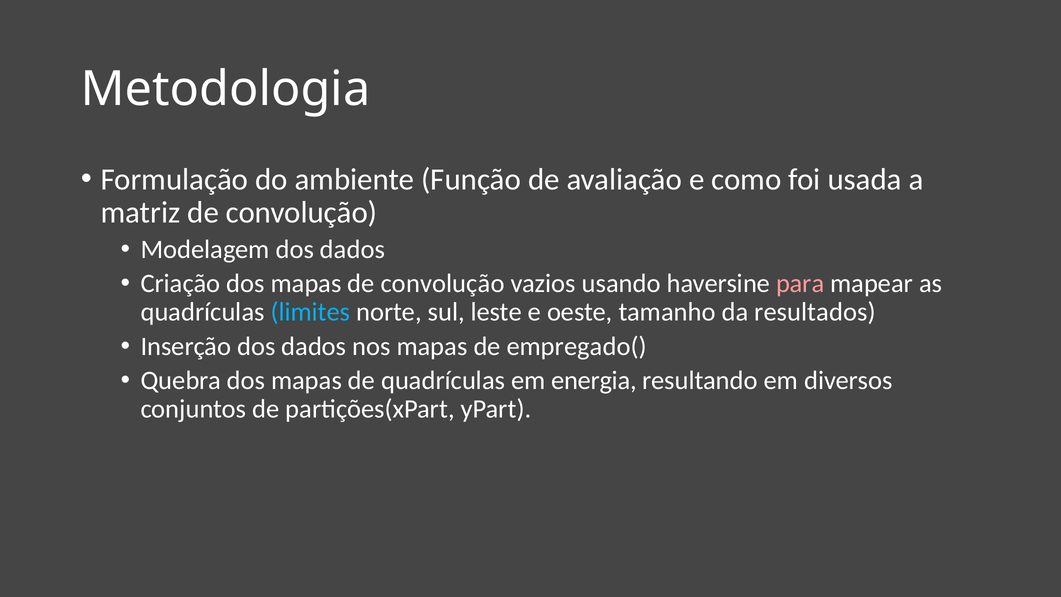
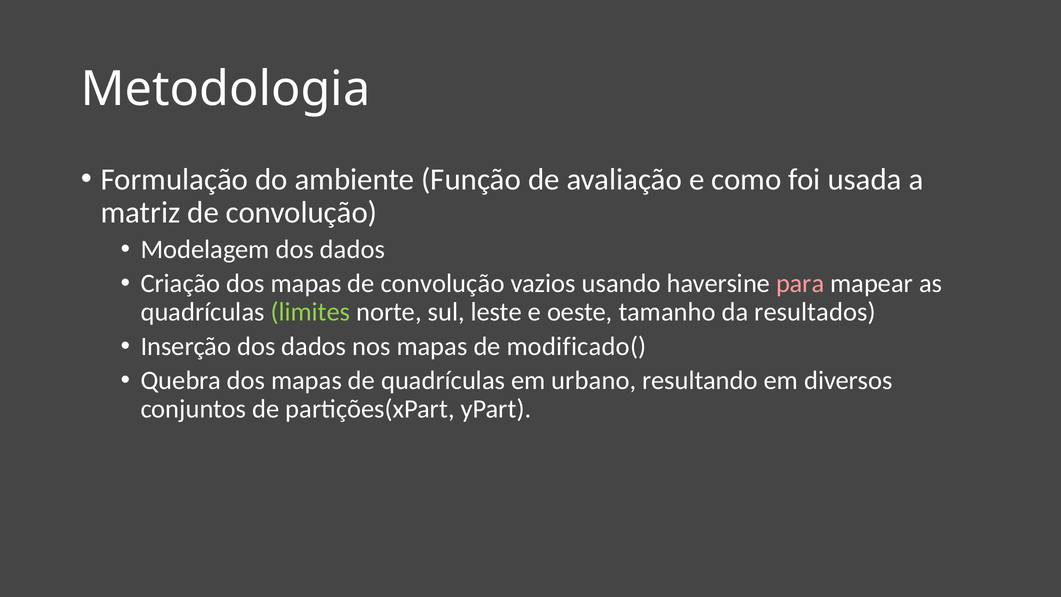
limites colour: light blue -> light green
empregado(: empregado( -> modificado(
energia: energia -> urbano
